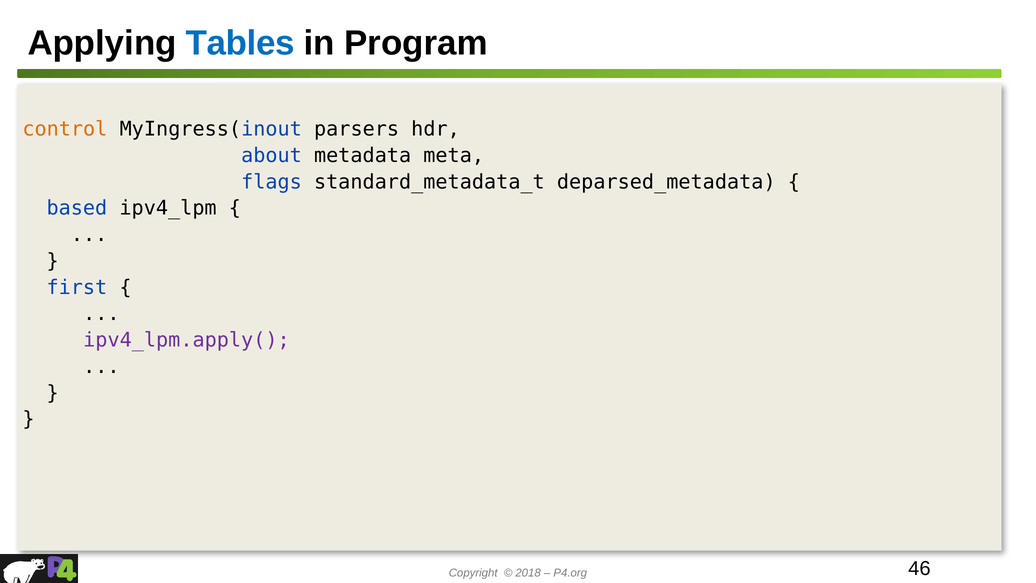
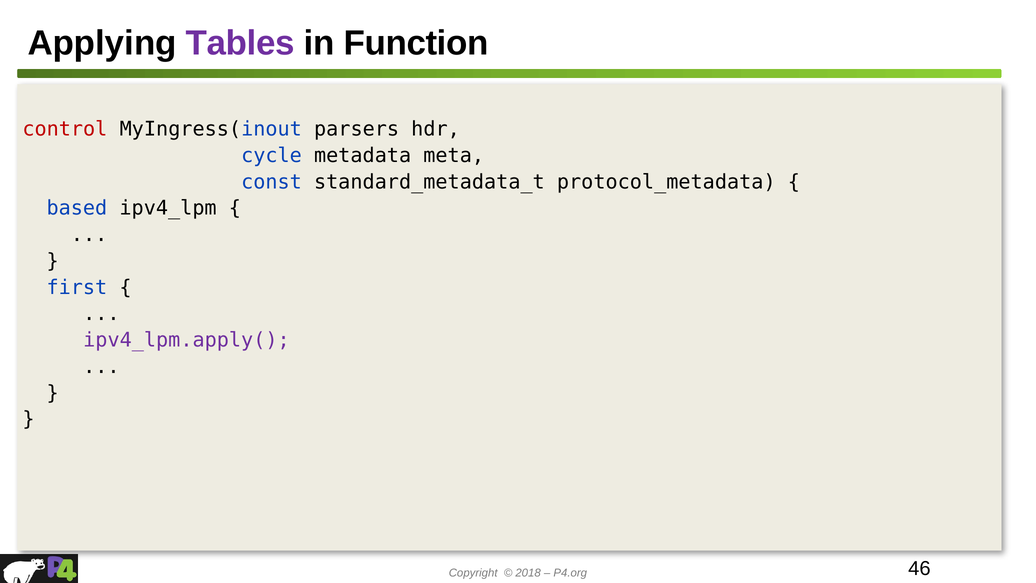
Tables colour: blue -> purple
Program: Program -> Function
control colour: orange -> red
about: about -> cycle
flags: flags -> const
deparsed_metadata: deparsed_metadata -> protocol_metadata
